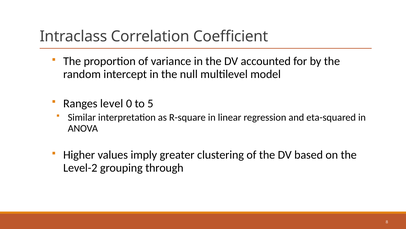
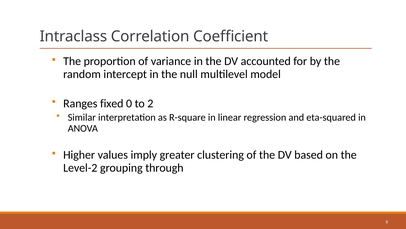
level: level -> fixed
5: 5 -> 2
